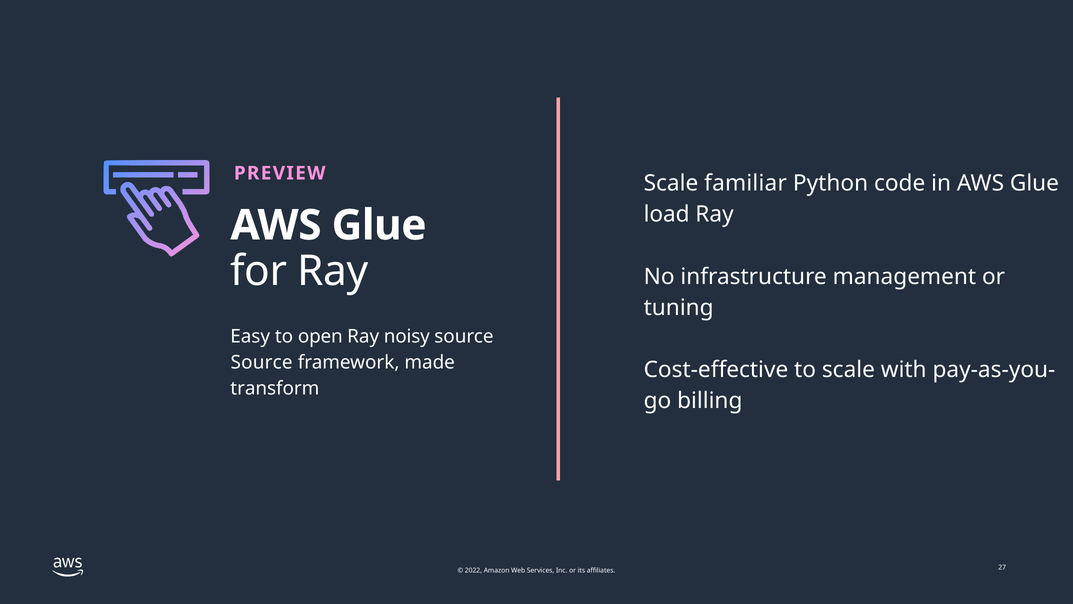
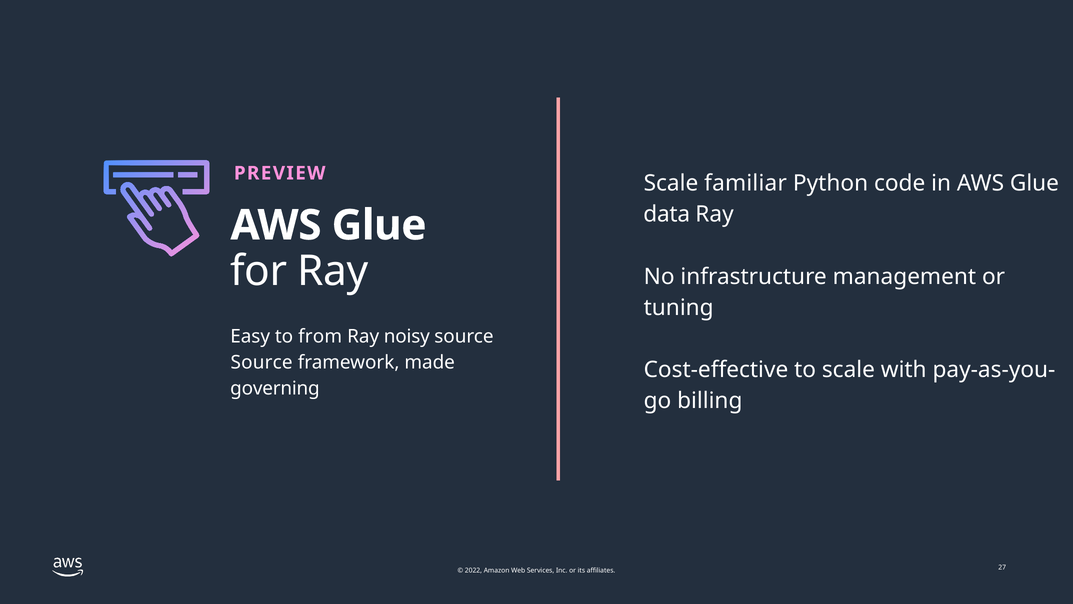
load: load -> data
open: open -> from
transform: transform -> governing
